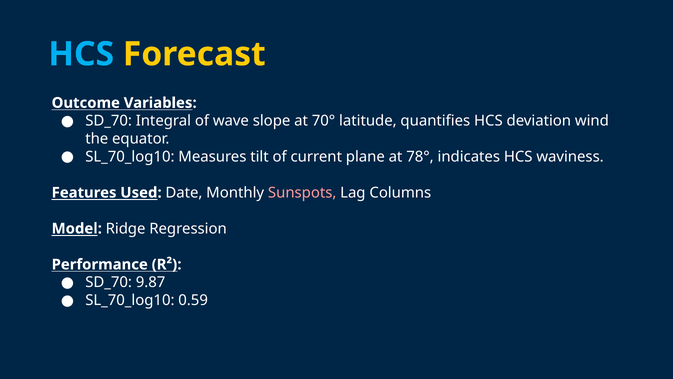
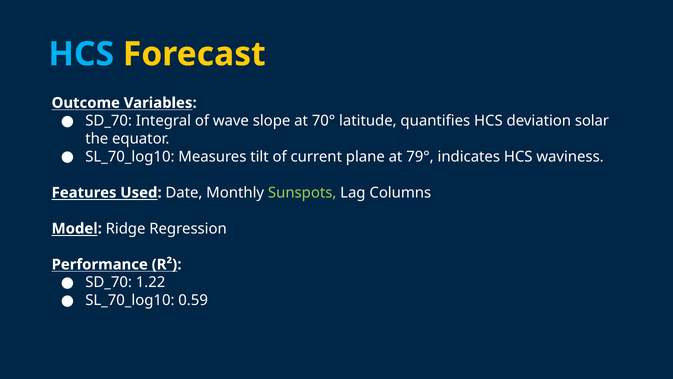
wind: wind -> solar
78°: 78° -> 79°
Sunspots colour: pink -> light green
9.87: 9.87 -> 1.22
